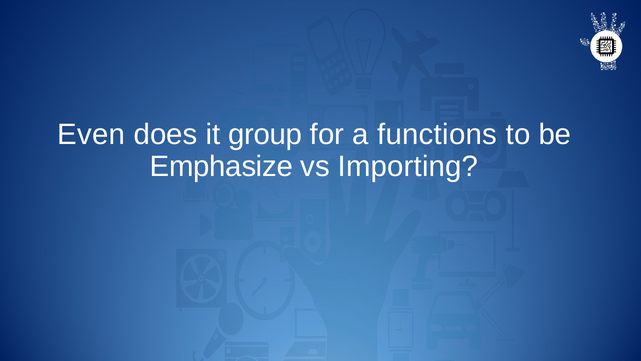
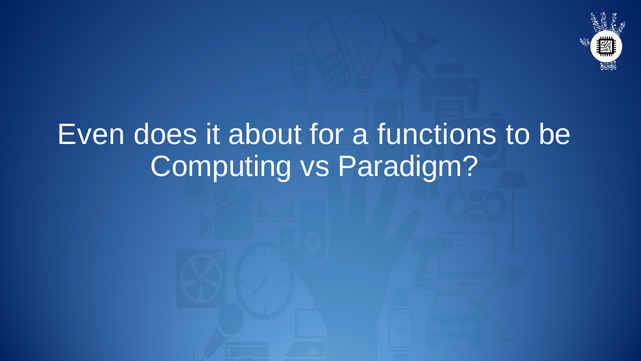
group: group -> about
Emphasize: Emphasize -> Computing
Importing: Importing -> Paradigm
